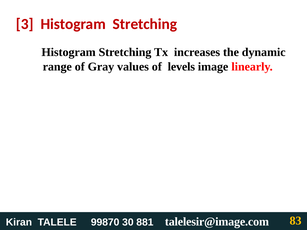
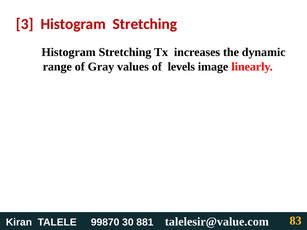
talelesir@image.com: talelesir@image.com -> talelesir@value.com
